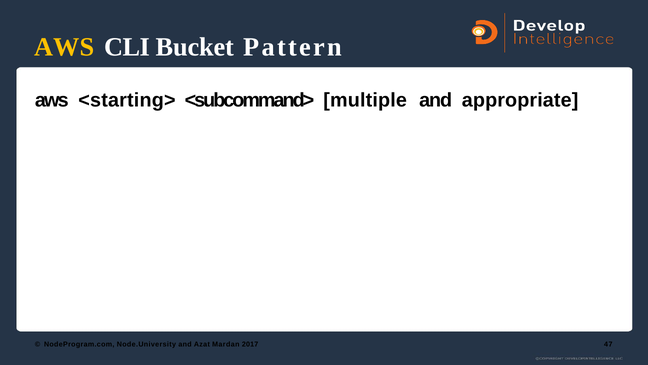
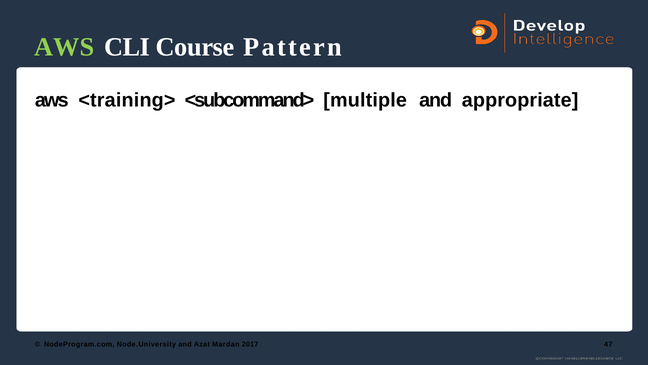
AWS at (64, 47) colour: yellow -> light green
Bucket: Bucket -> Course
<starting>: <starting> -> <training>
